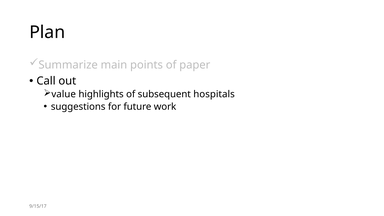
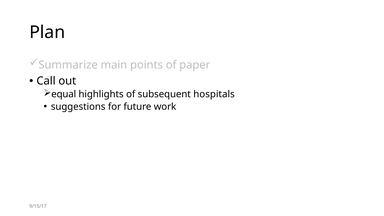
value: value -> equal
